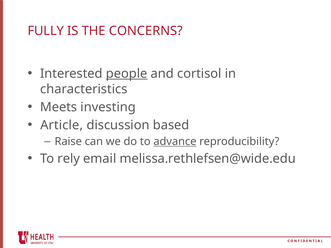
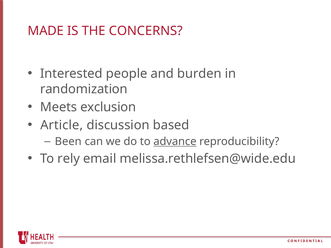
FULLY: FULLY -> MADE
people underline: present -> none
cortisol: cortisol -> burden
characteristics: characteristics -> randomization
investing: investing -> exclusion
Raise: Raise -> Been
